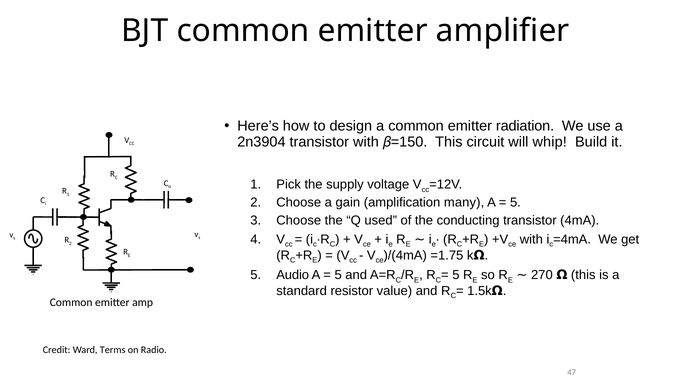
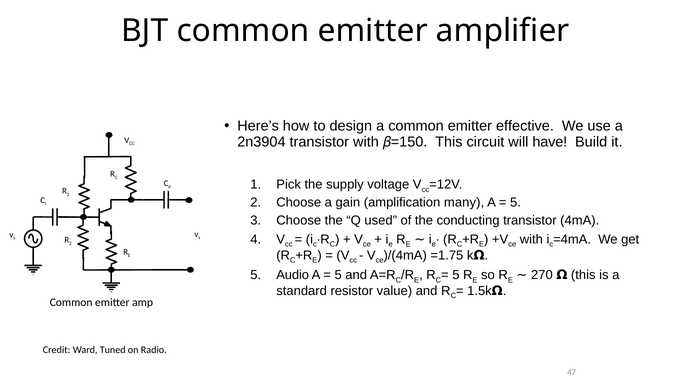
radiation: radiation -> effective
whip: whip -> have
Terms: Terms -> Tuned
